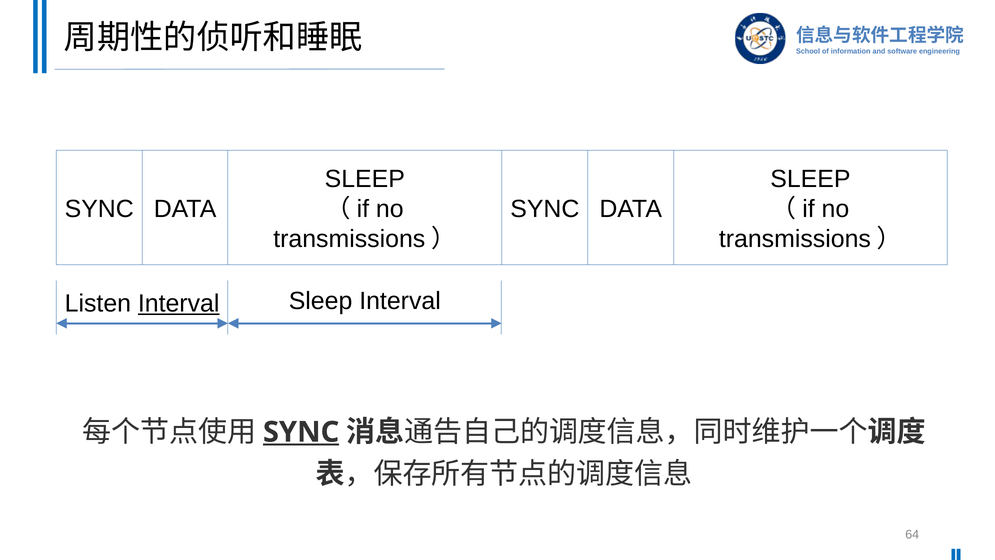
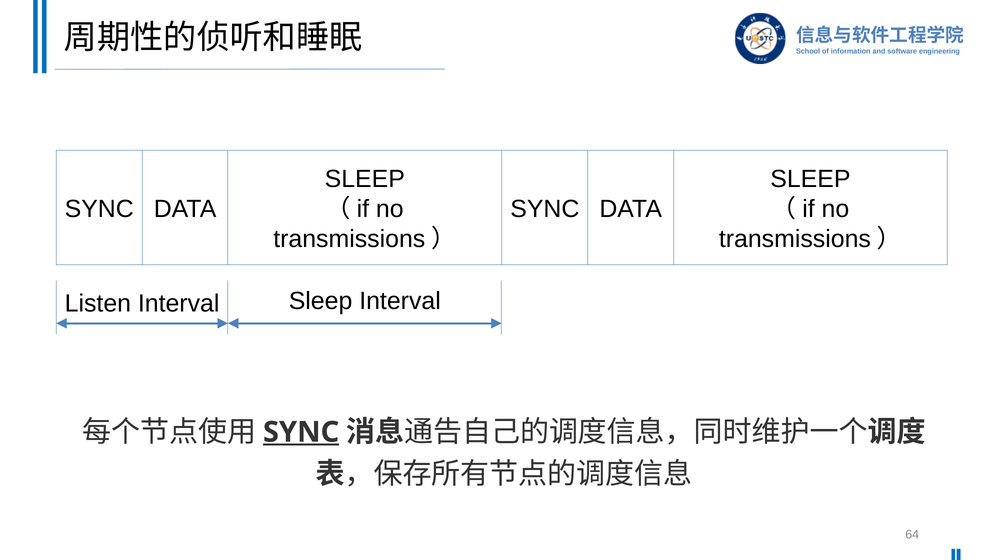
Interval at (179, 303) underline: present -> none
